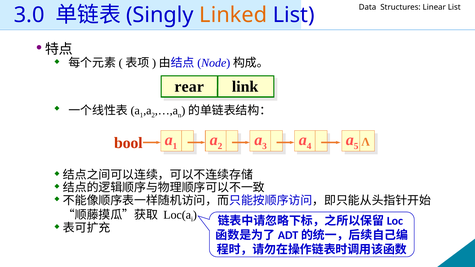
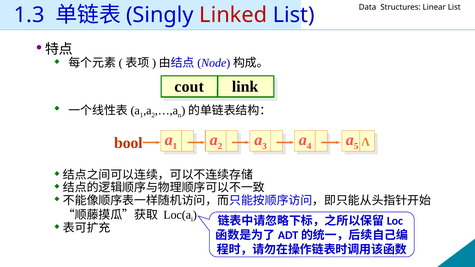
3.0: 3.0 -> 1.3
Linked colour: orange -> red
rear: rear -> cout
